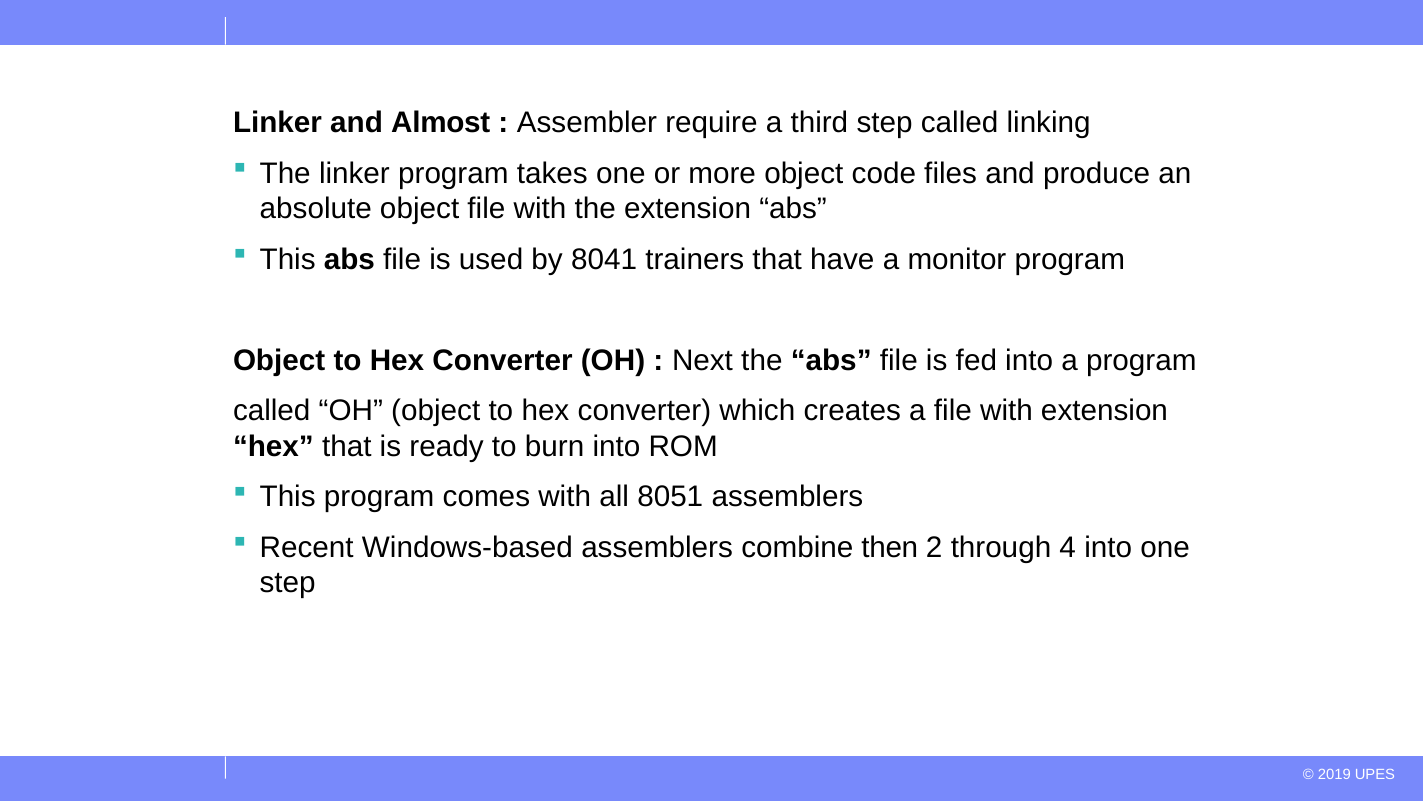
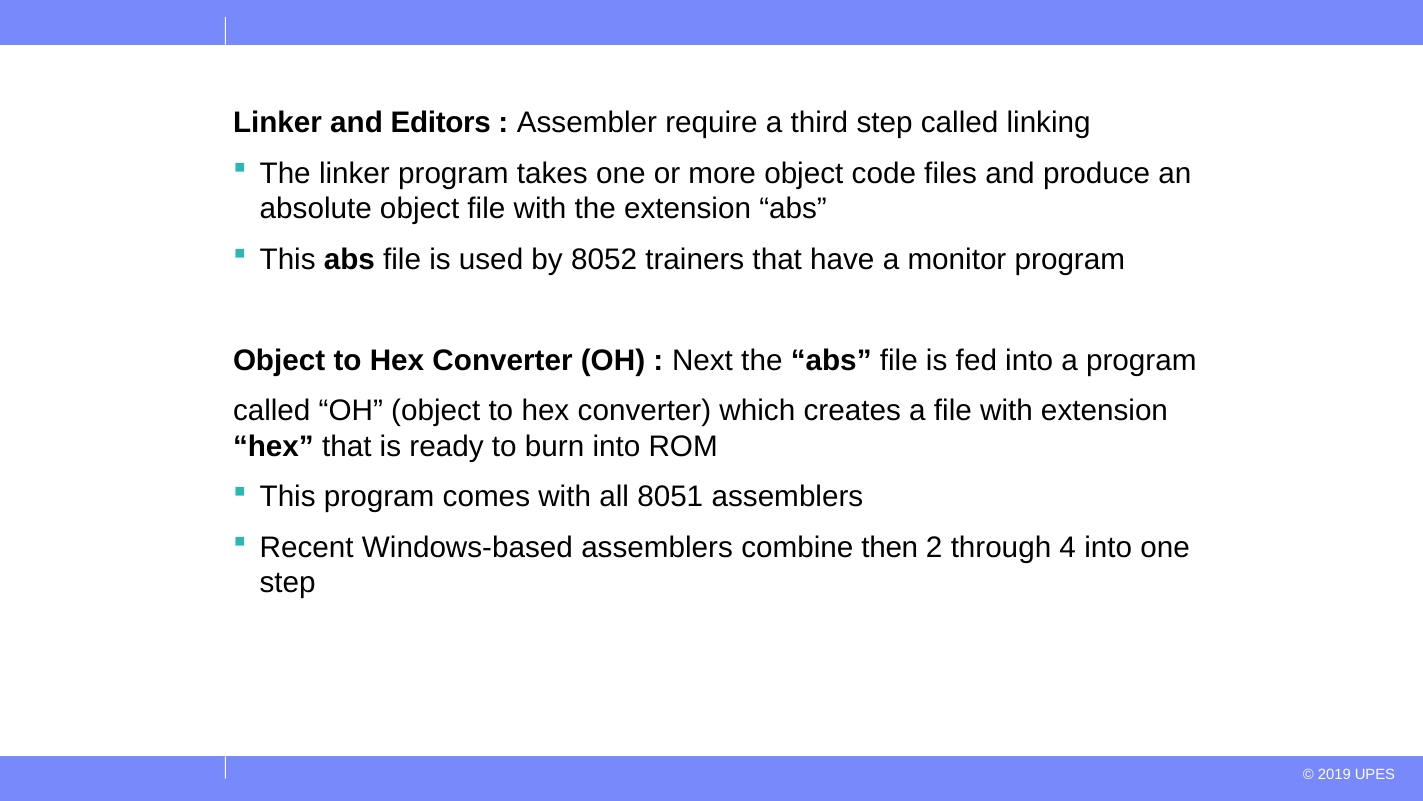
Almost: Almost -> Editors
8041: 8041 -> 8052
